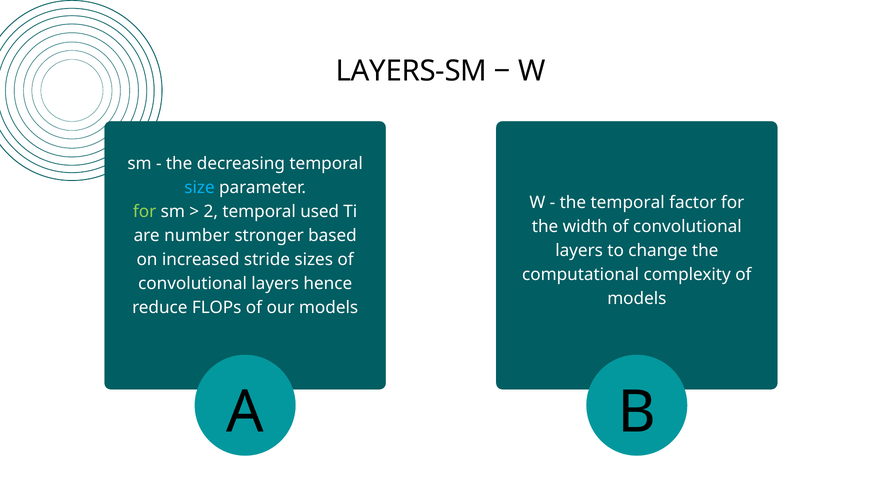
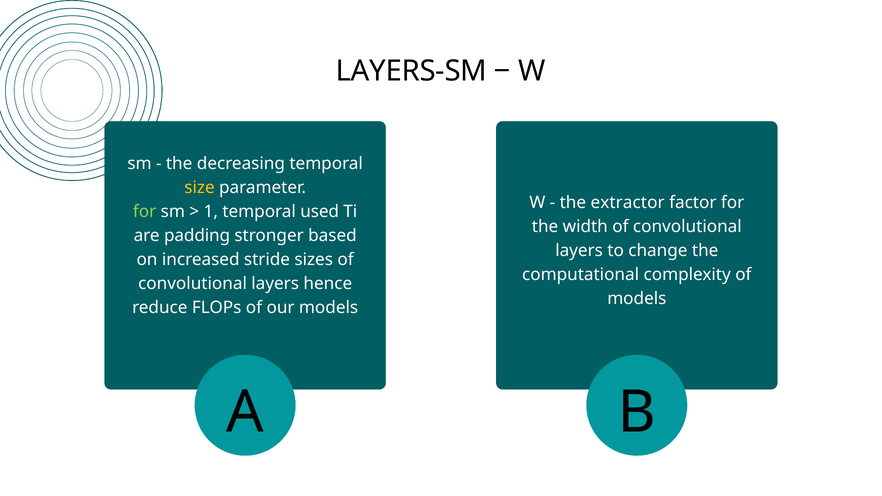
size colour: light blue -> yellow
the temporal: temporal -> extractor
2: 2 -> 1
number: number -> padding
